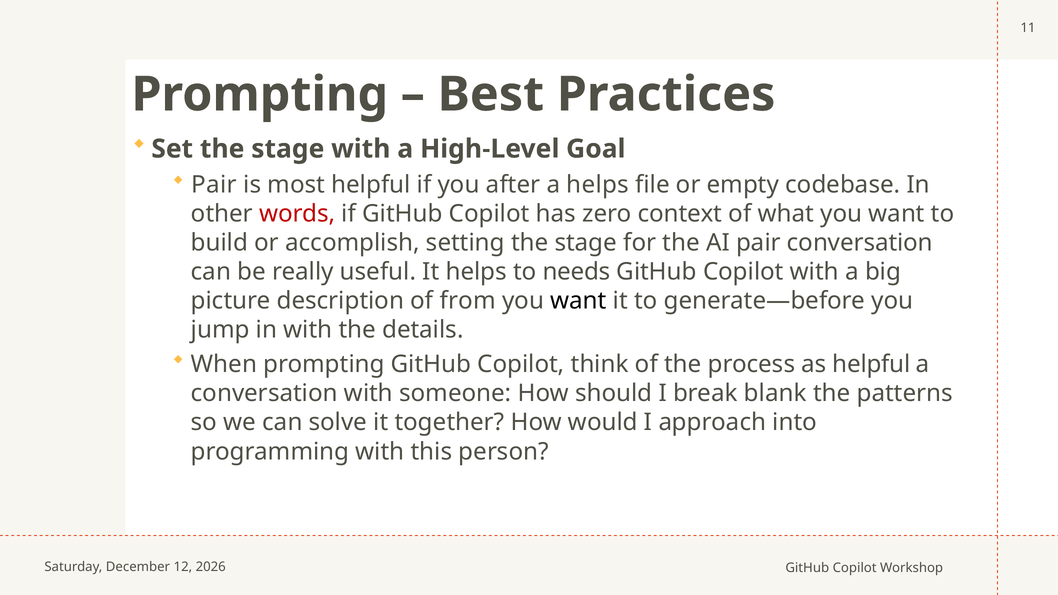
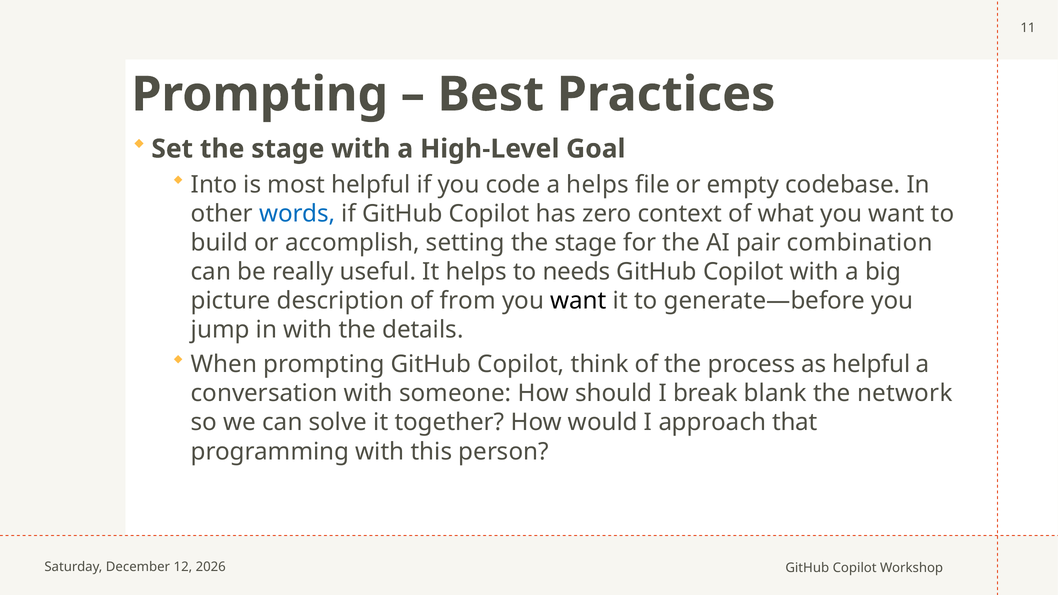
Pair at (214, 185): Pair -> Into
after: after -> code
words colour: red -> blue
pair conversation: conversation -> combination
patterns: patterns -> network
into: into -> that
